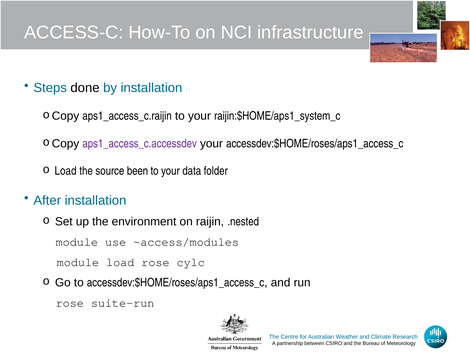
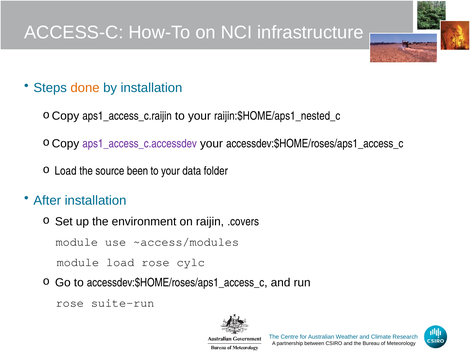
done colour: black -> orange
raijin:$HOME/aps1_system_c: raijin:$HOME/aps1_system_c -> raijin:$HOME/aps1_nested_c
.nested: .nested -> .covers
